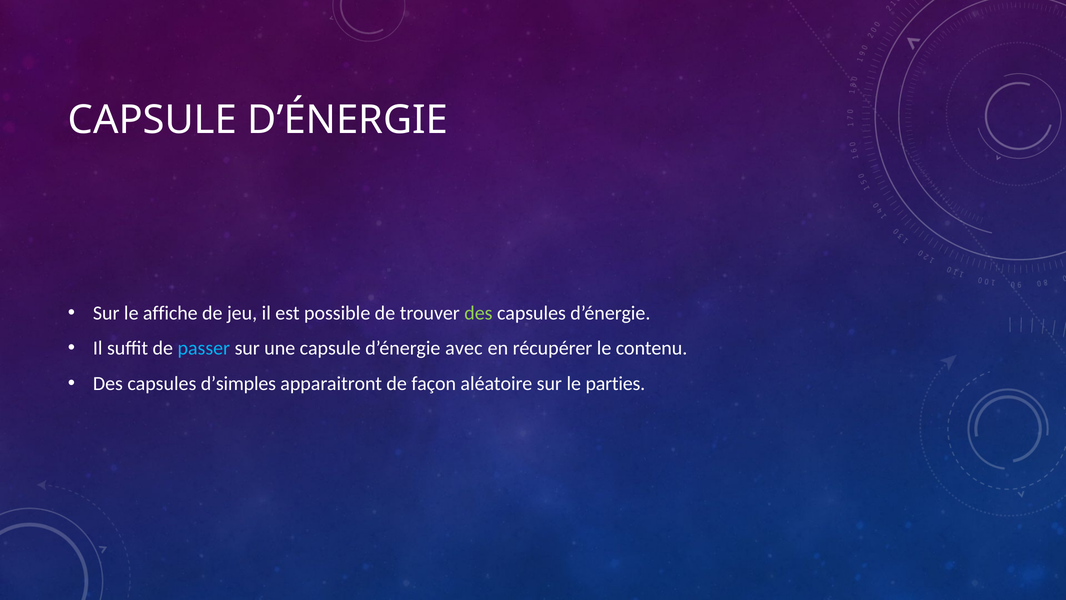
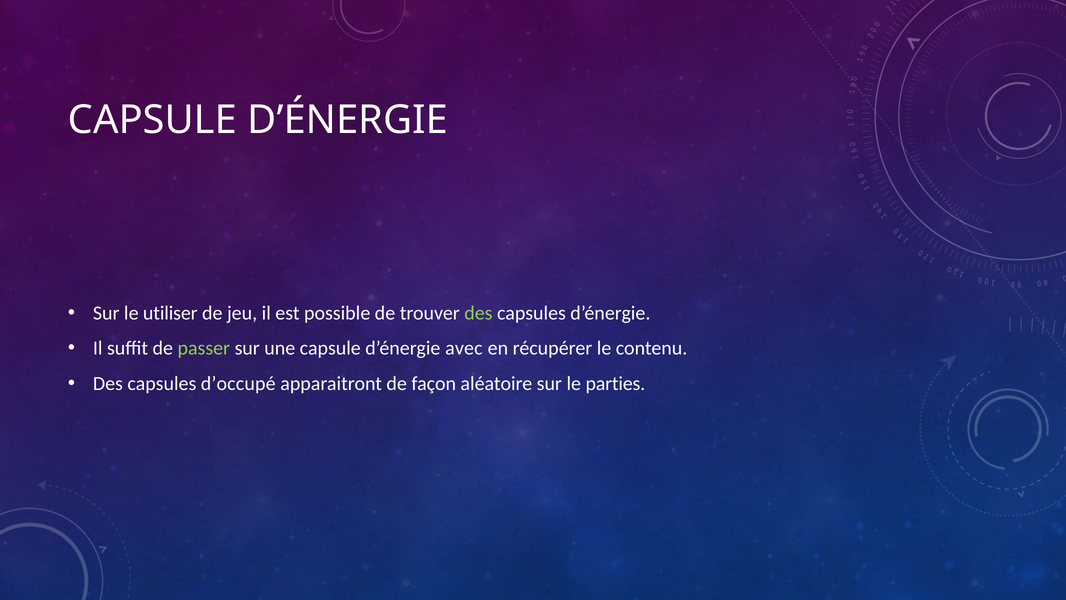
affiche: affiche -> utiliser
passer colour: light blue -> light green
d’simples: d’simples -> d’occupé
